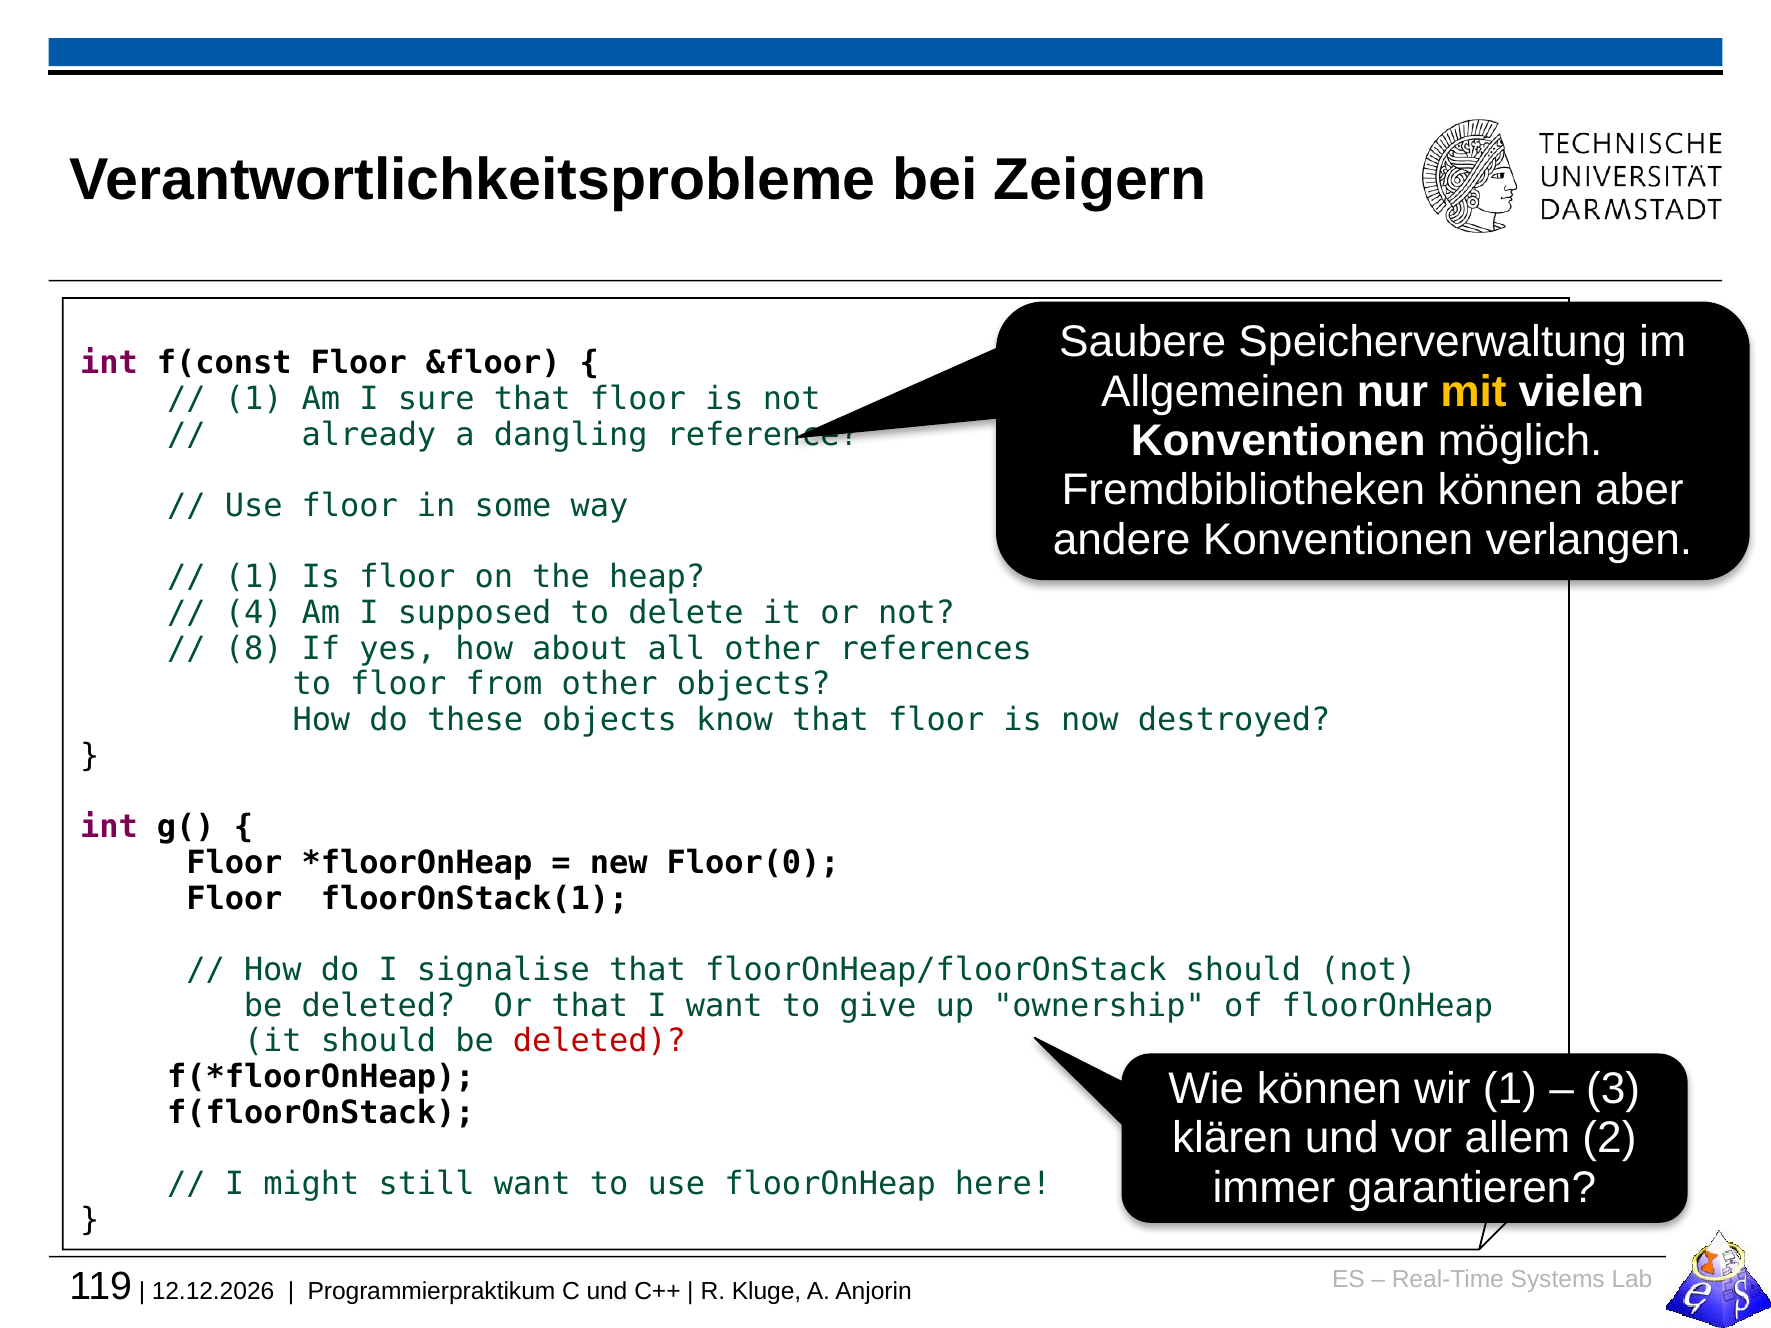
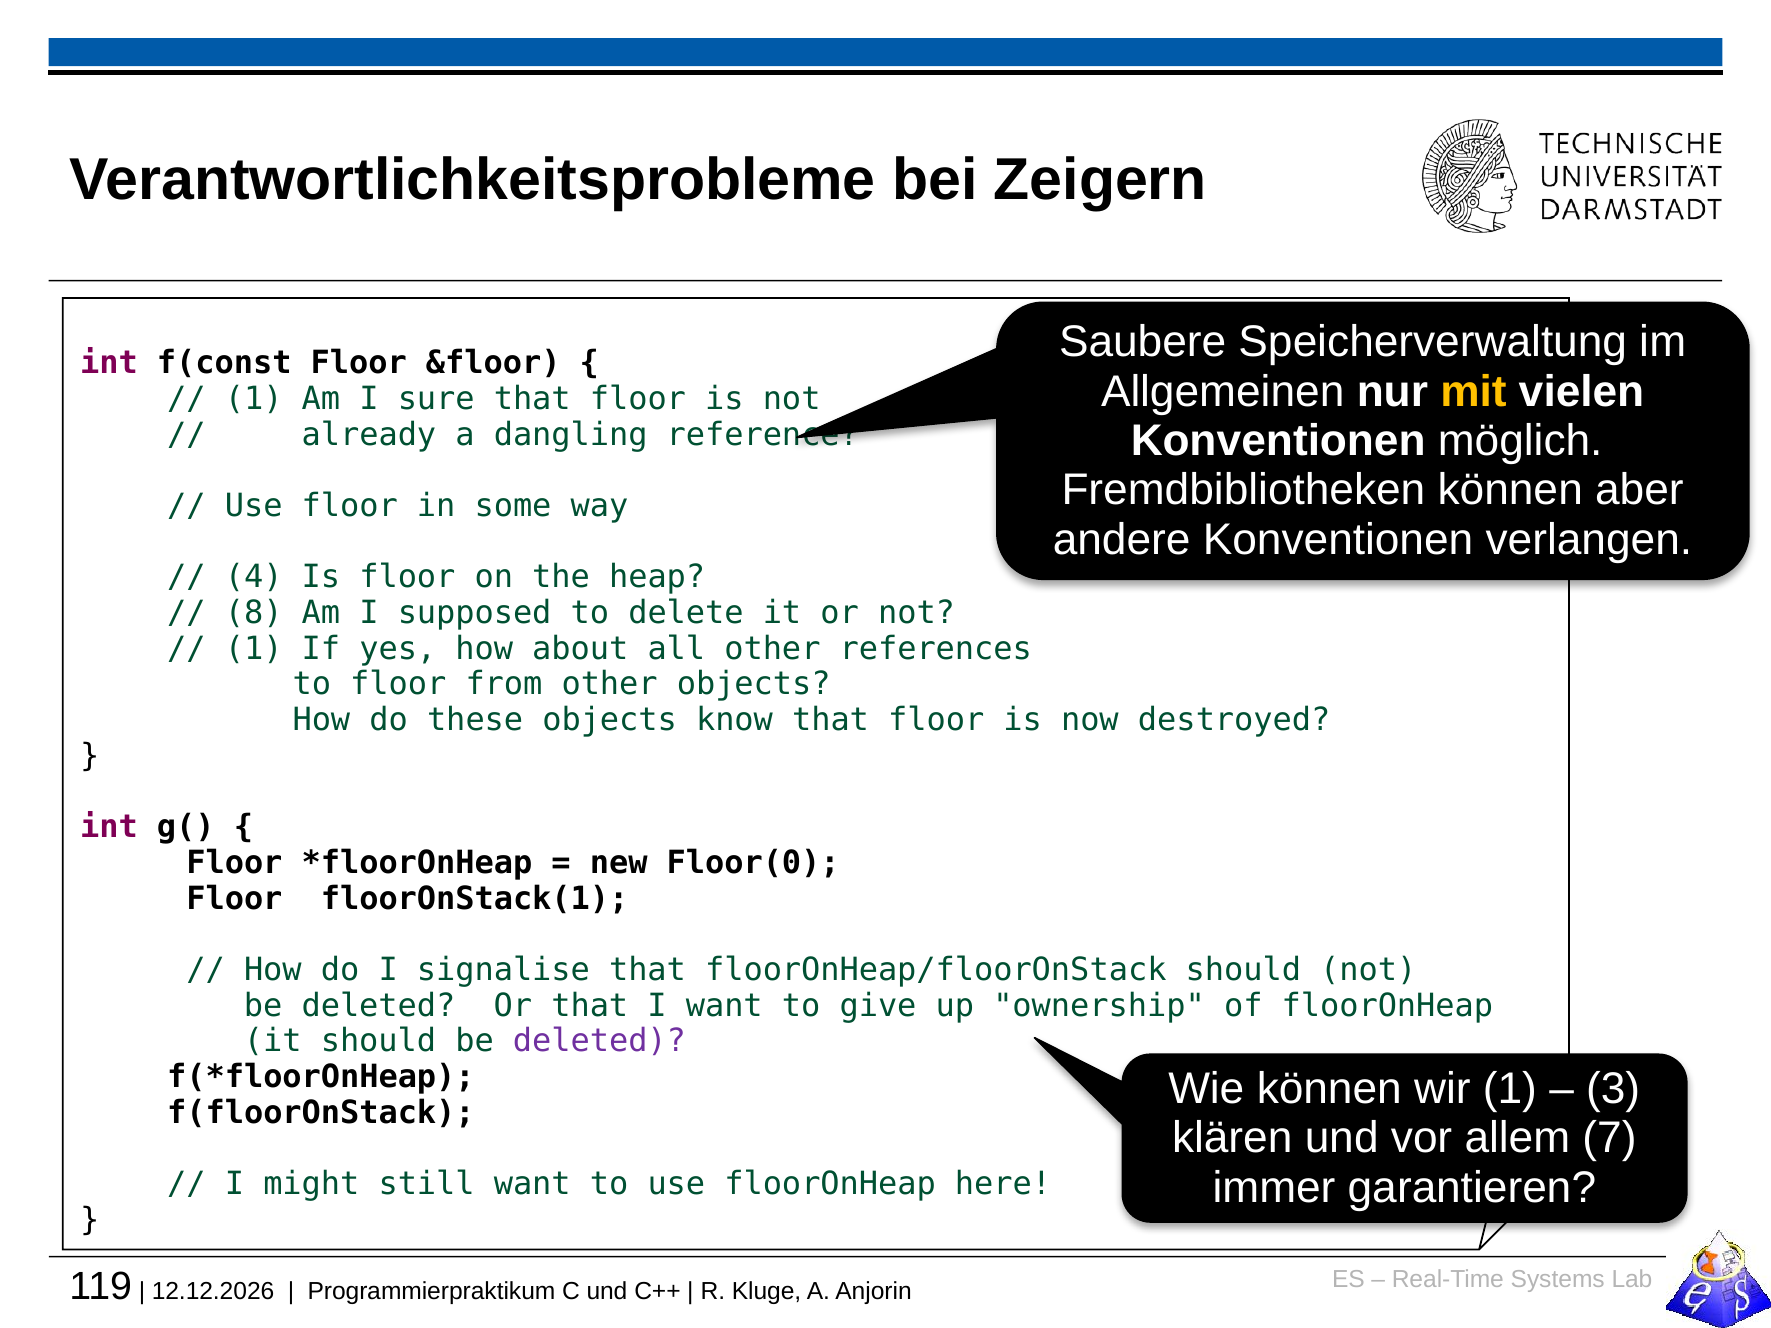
1 at (254, 577): 1 -> 4
4: 4 -> 8
8 at (254, 649): 8 -> 1
deleted at (599, 1042) colour: red -> purple
2: 2 -> 7
